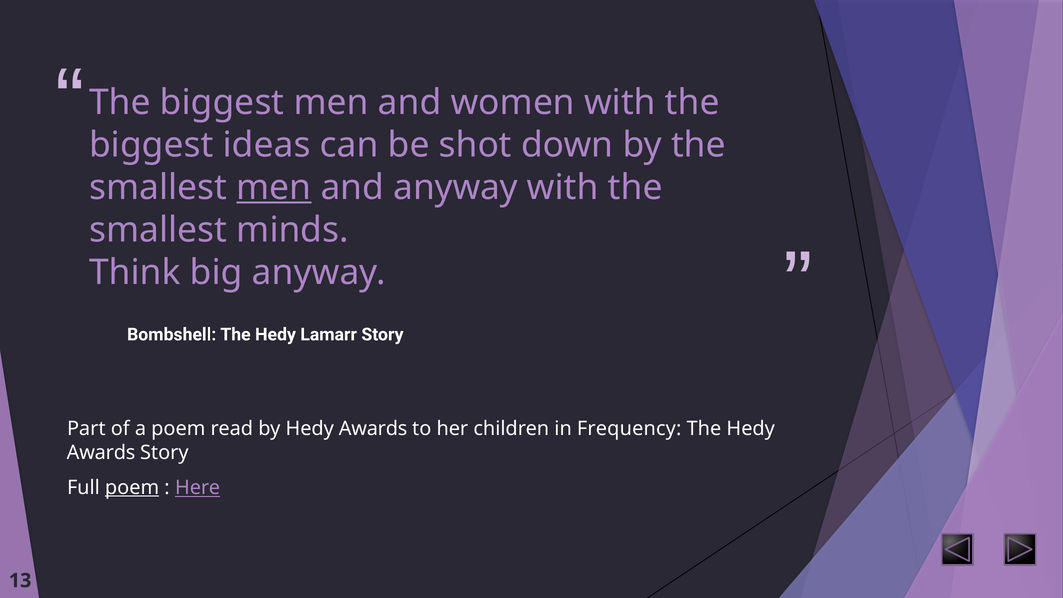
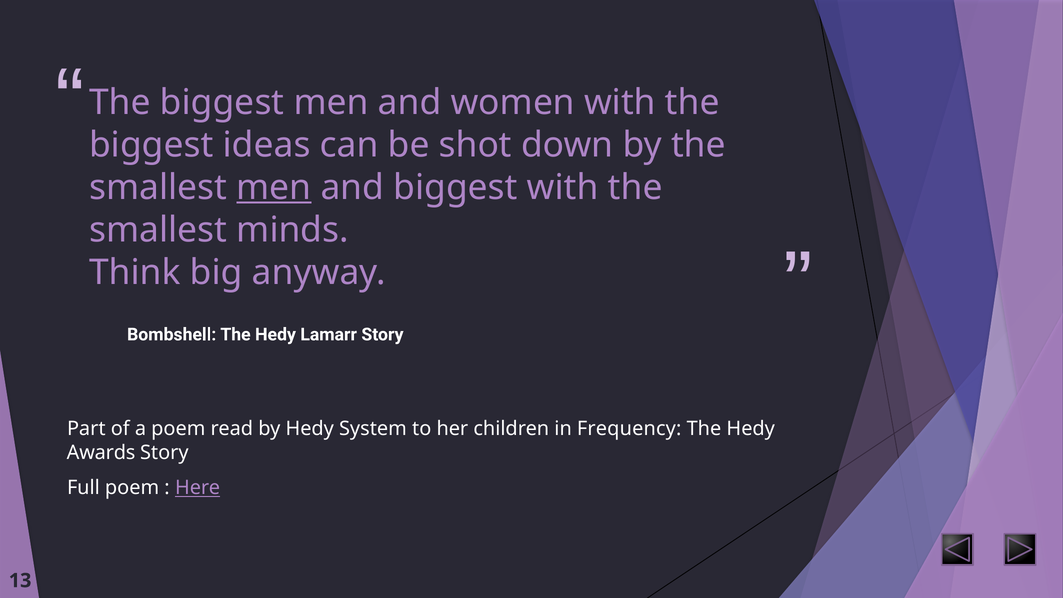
and anyway: anyway -> biggest
by Hedy Awards: Awards -> System
poem at (132, 487) underline: present -> none
